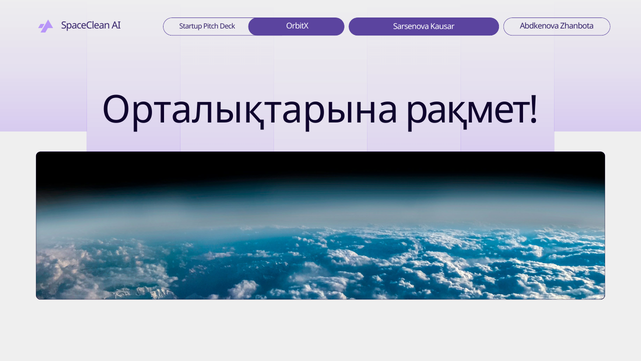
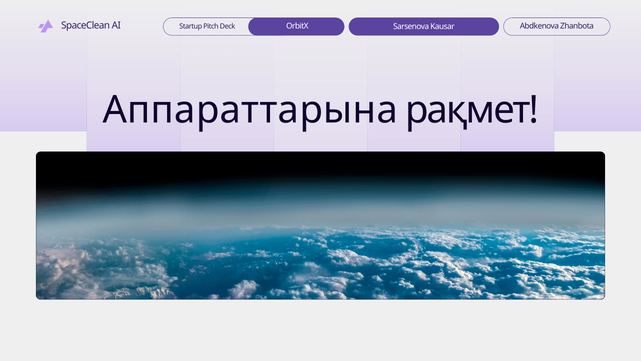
Орталықтарына: Орталықтарына -> Аппараттарына
